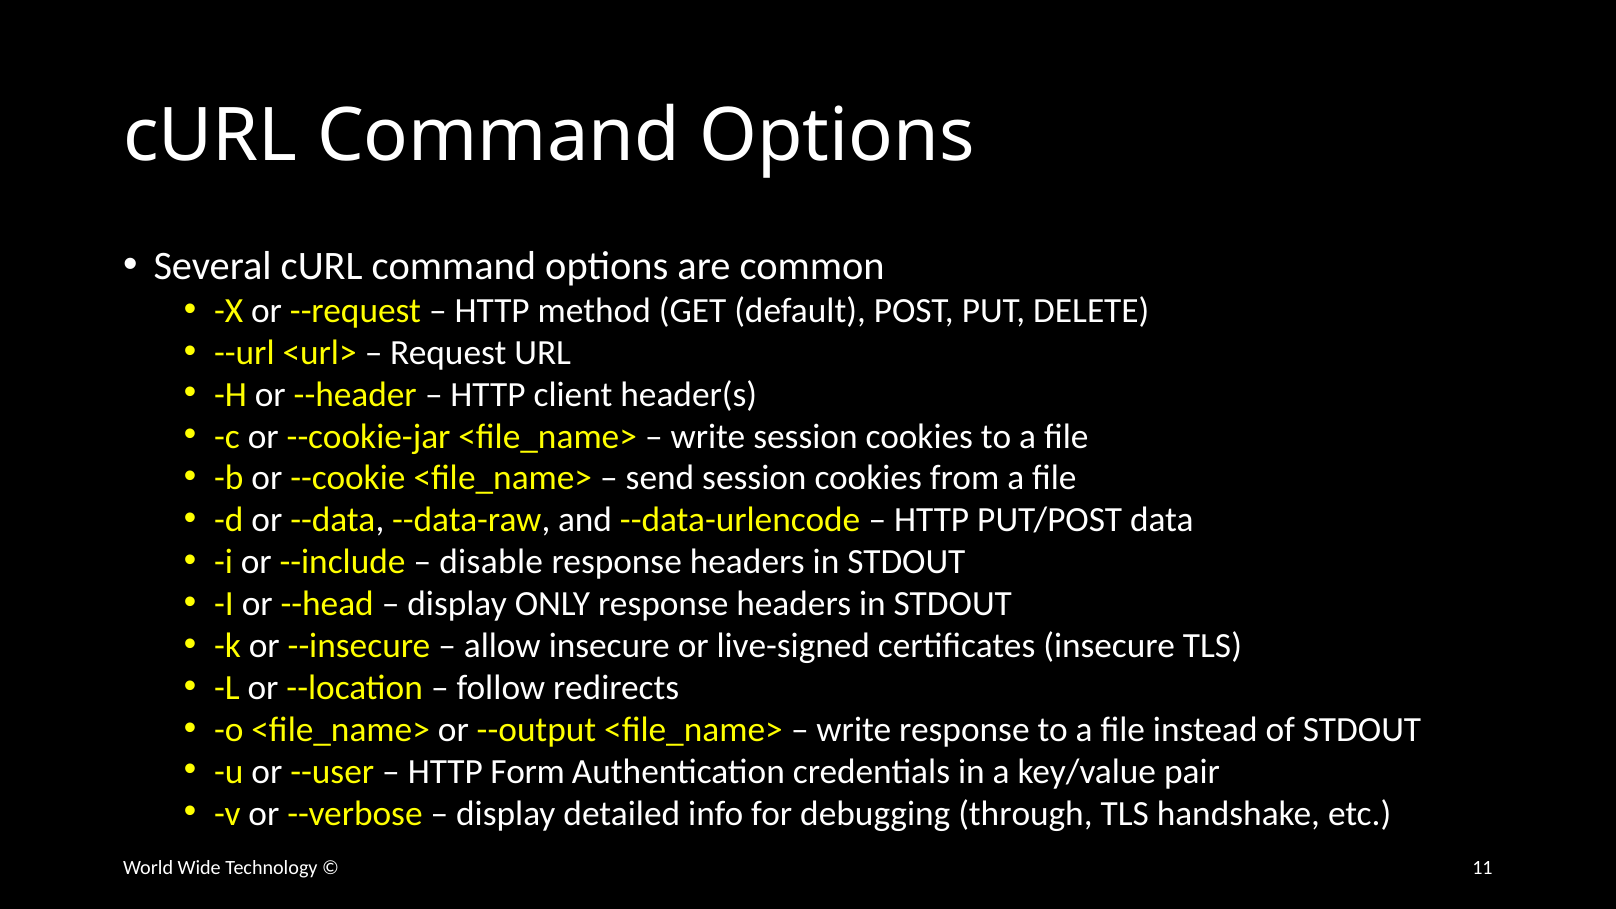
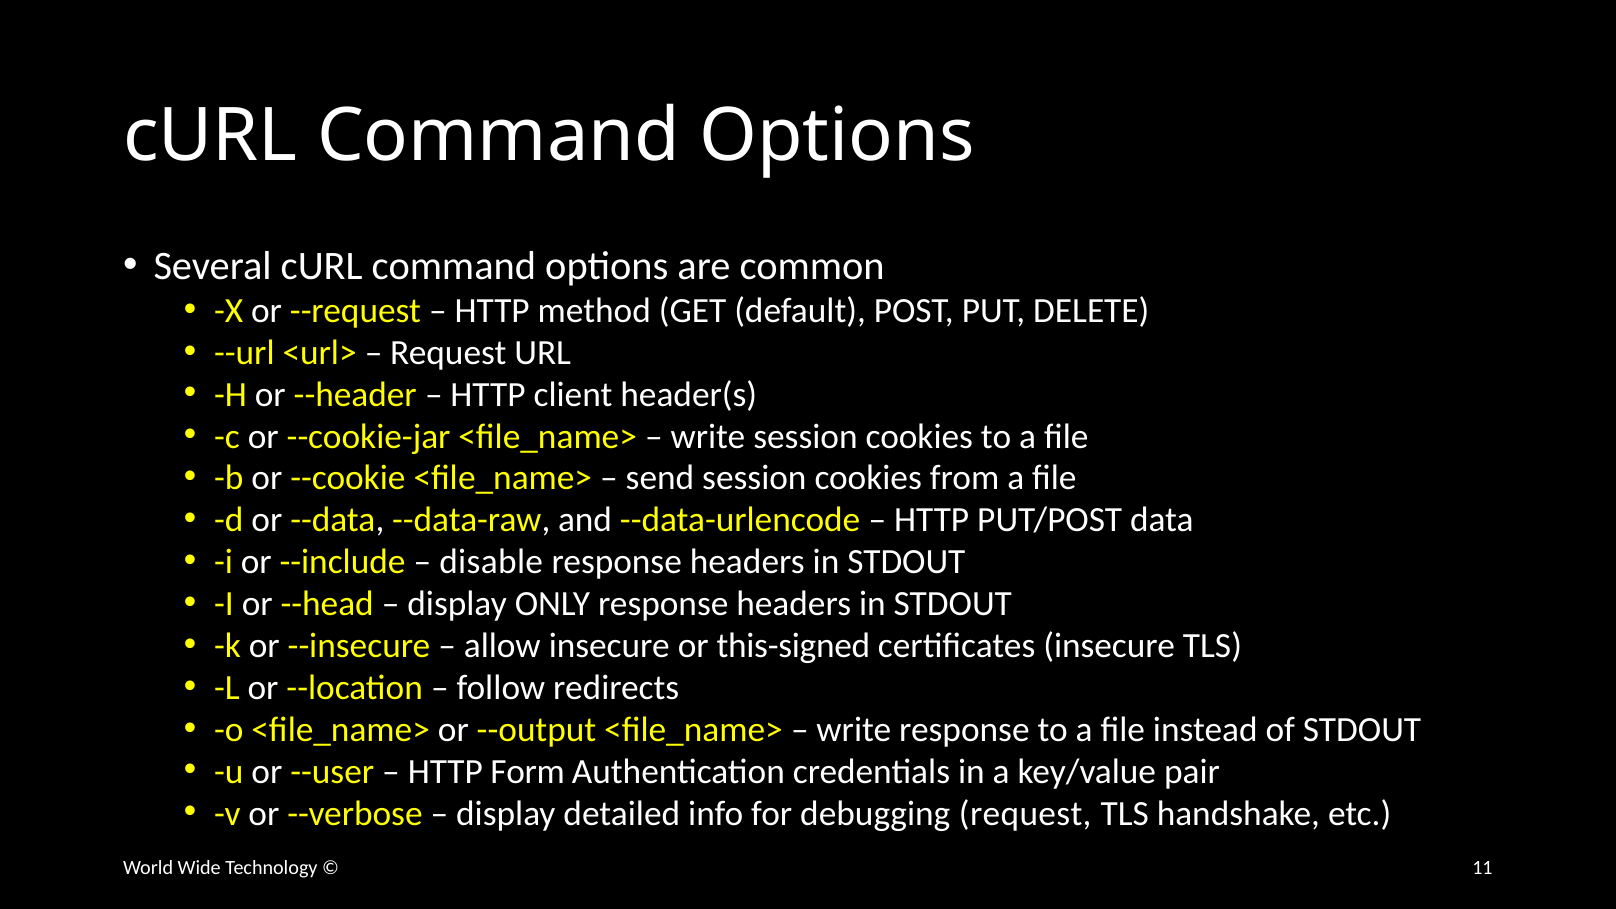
live-signed: live-signed -> this-signed
debugging through: through -> request
